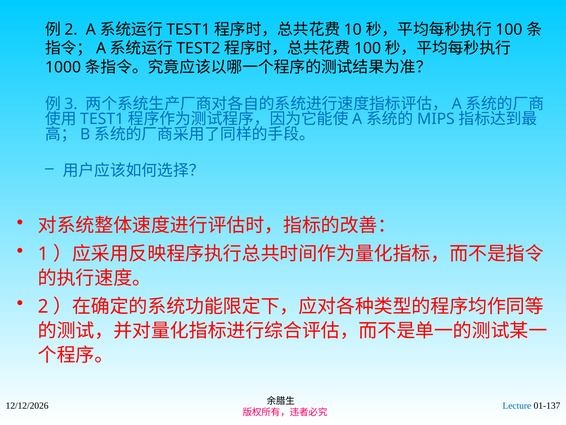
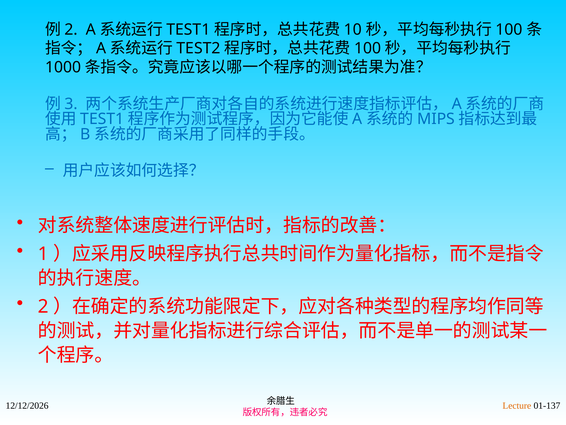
Lecture colour: blue -> orange
